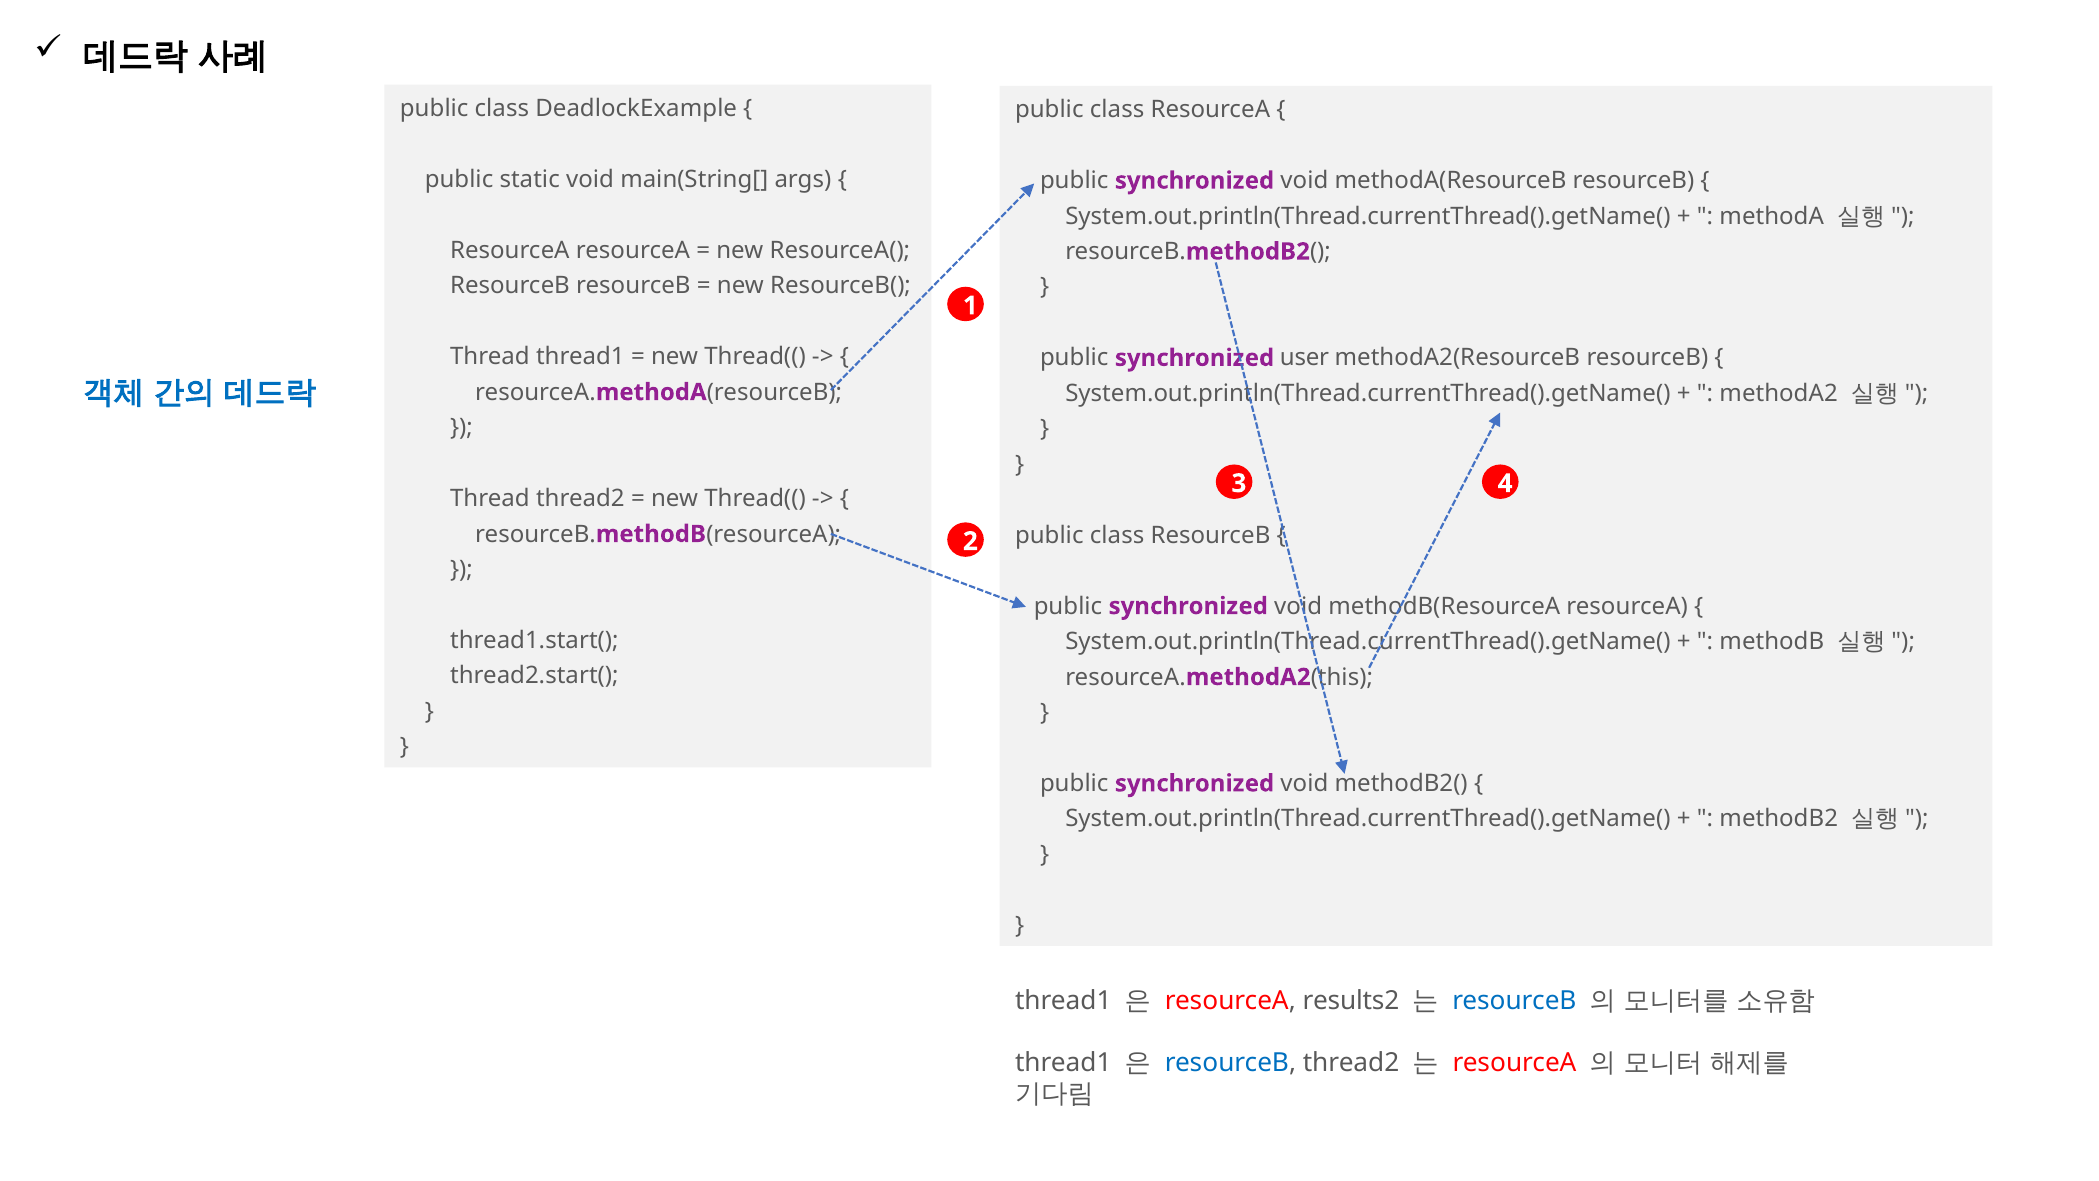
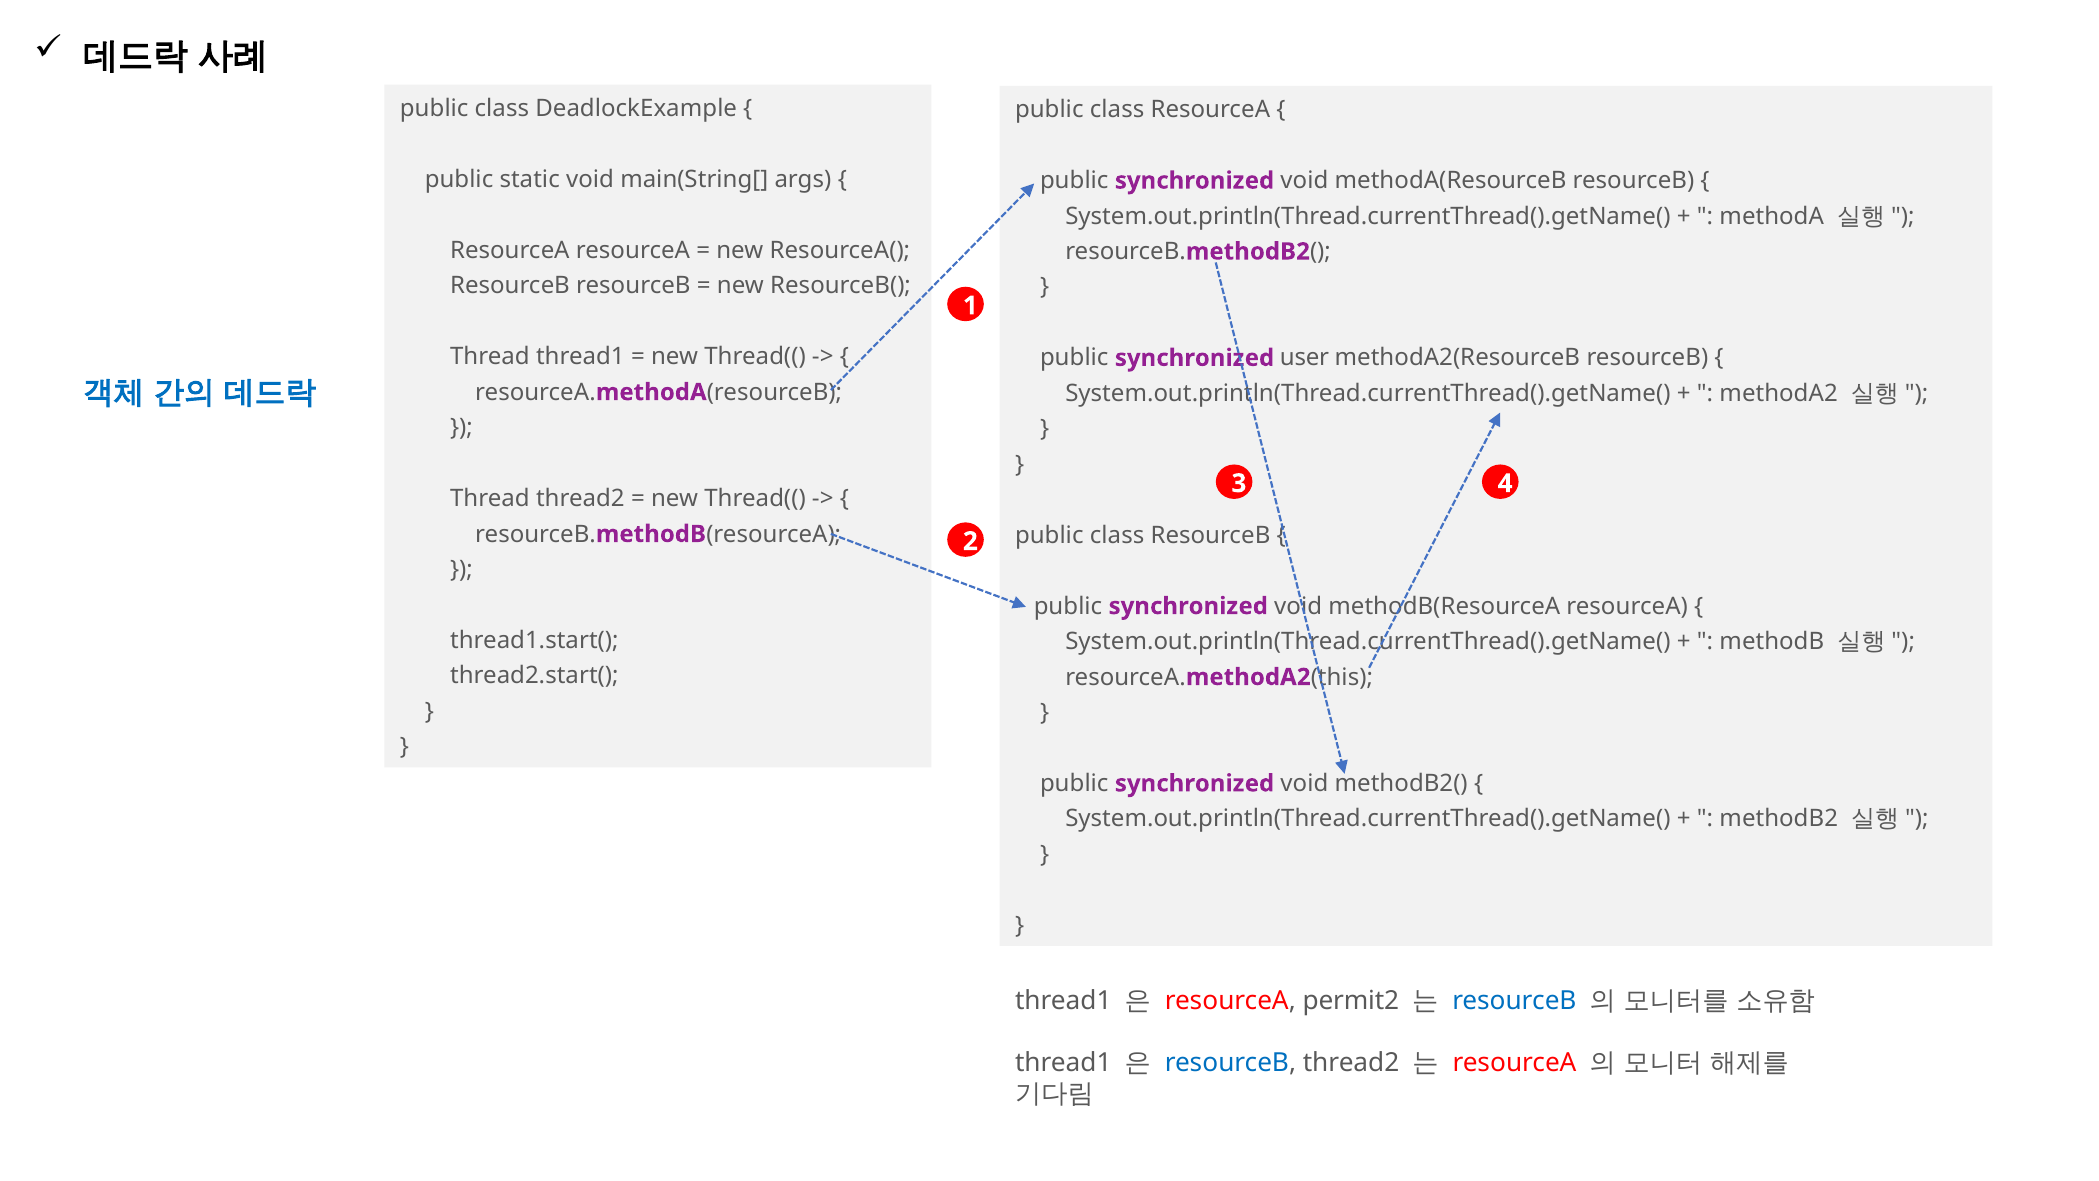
results2: results2 -> permit2
